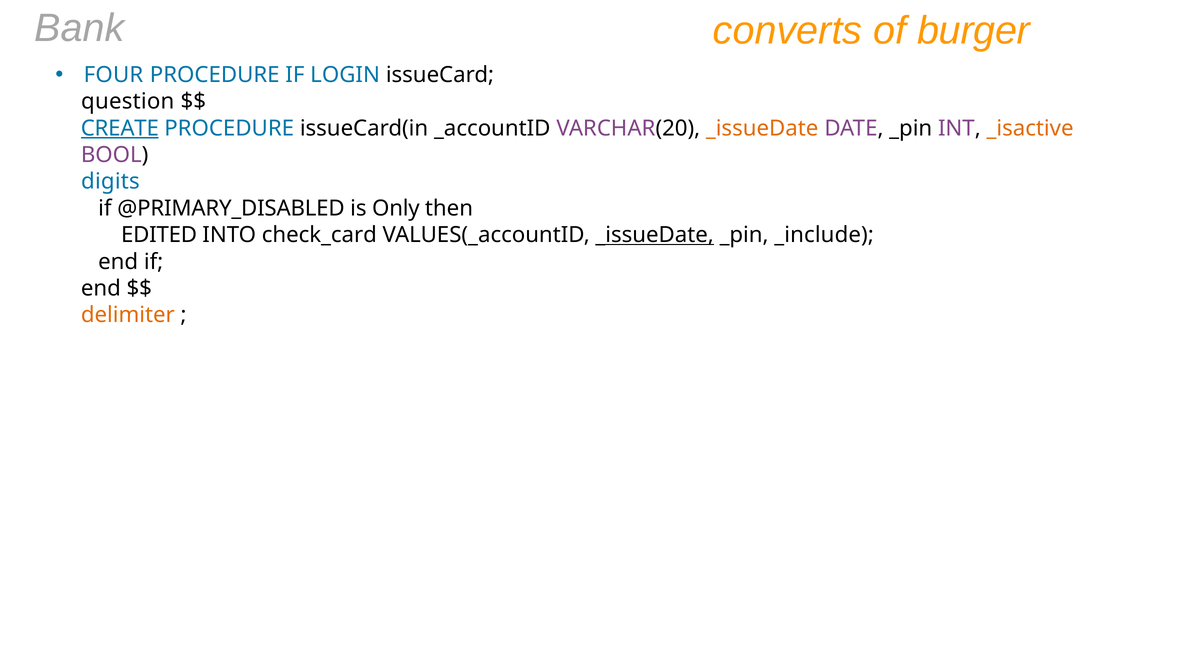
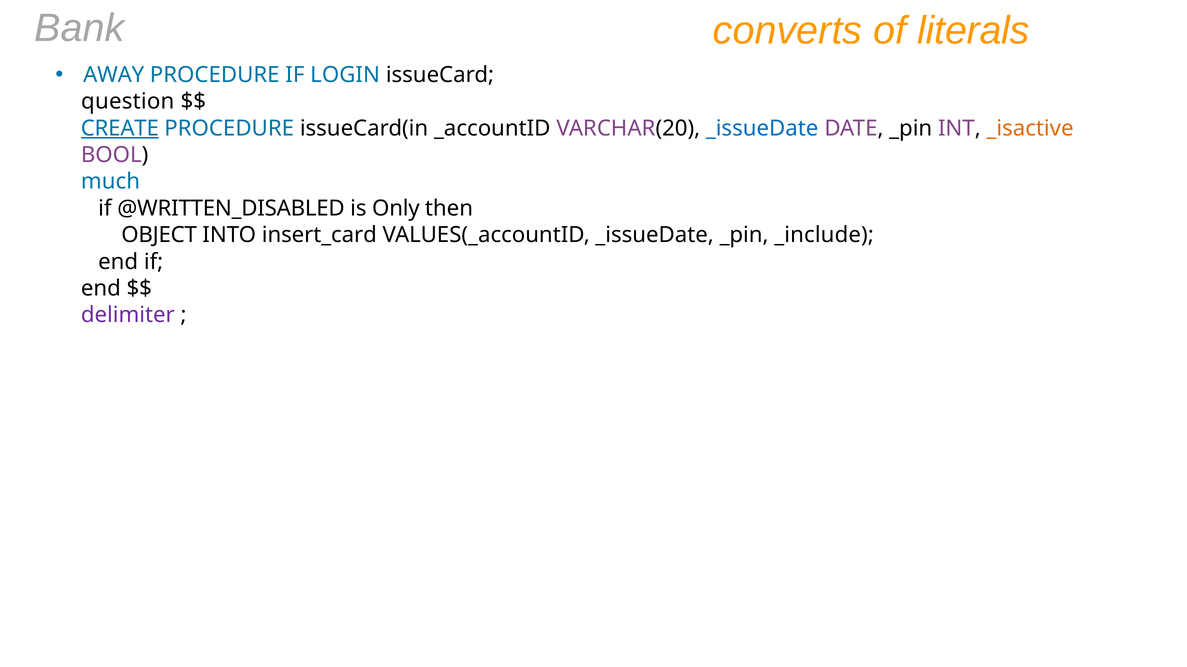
burger: burger -> literals
FOUR: FOUR -> AWAY
_issueDate at (762, 128) colour: orange -> blue
digits: digits -> much
@PRIMARY_DISABLED: @PRIMARY_DISABLED -> @WRITTEN_DISABLED
EDITED: EDITED -> OBJECT
check_card: check_card -> insert_card
_issueDate at (655, 235) underline: present -> none
delimiter colour: orange -> purple
